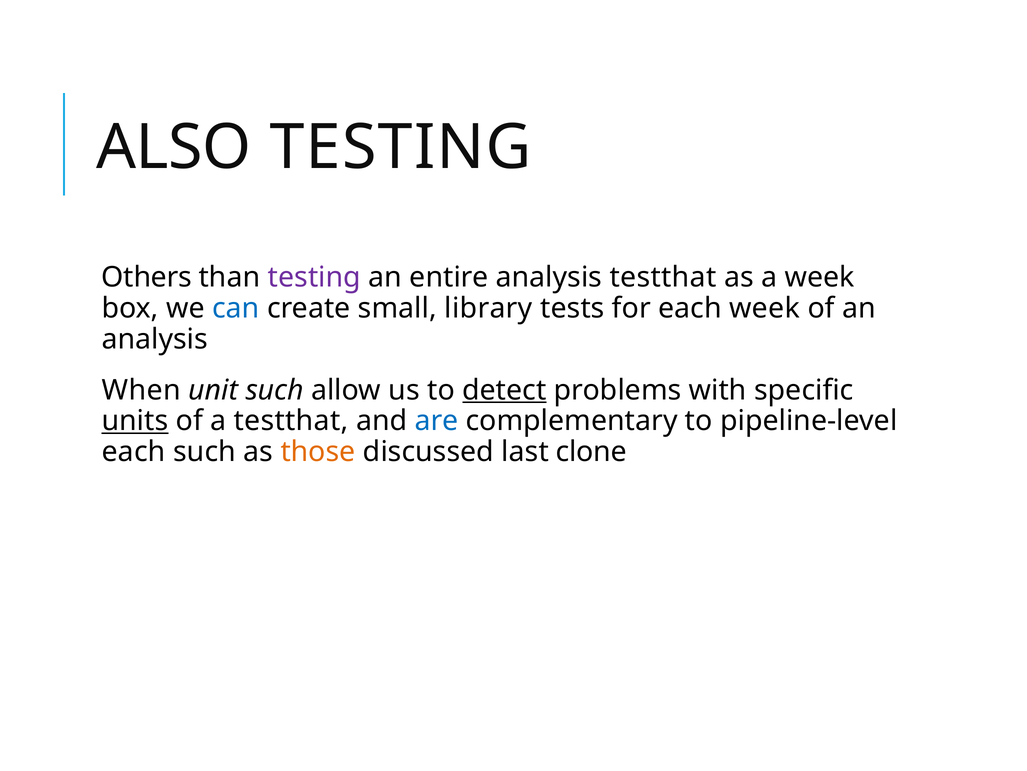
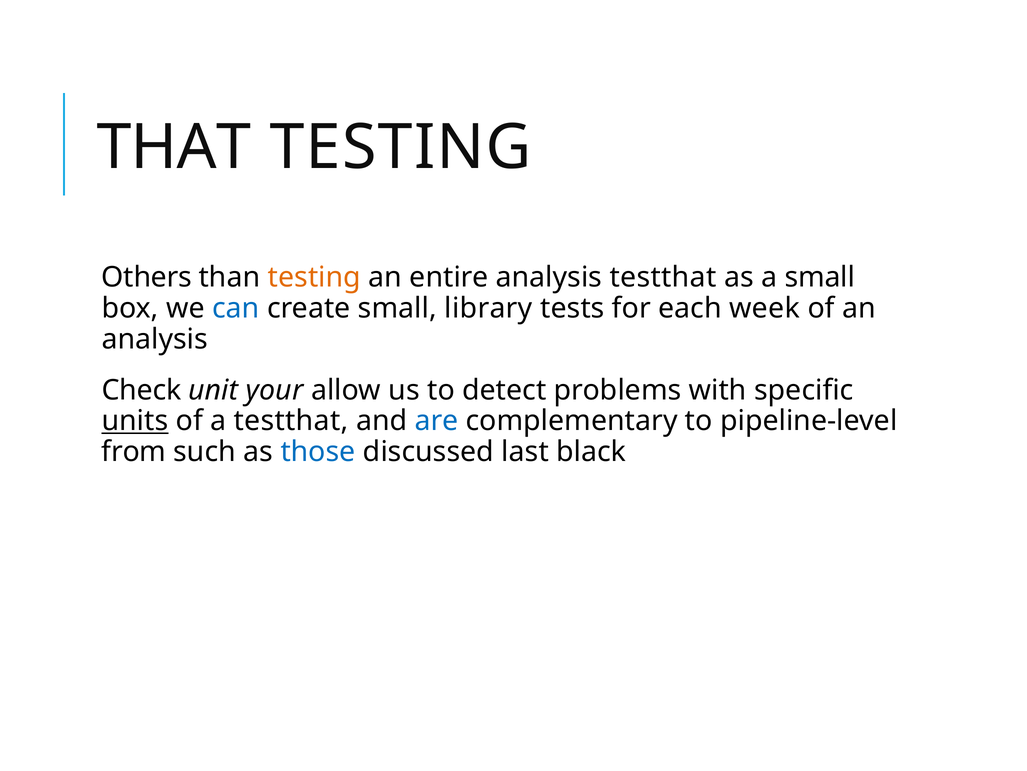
ALSO: ALSO -> THAT
testing at (314, 277) colour: purple -> orange
a week: week -> small
When: When -> Check
unit such: such -> your
detect underline: present -> none
each at (134, 451): each -> from
those colour: orange -> blue
clone: clone -> black
